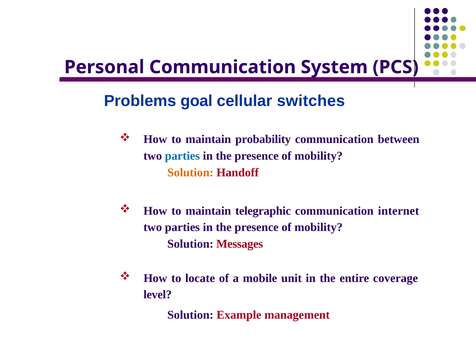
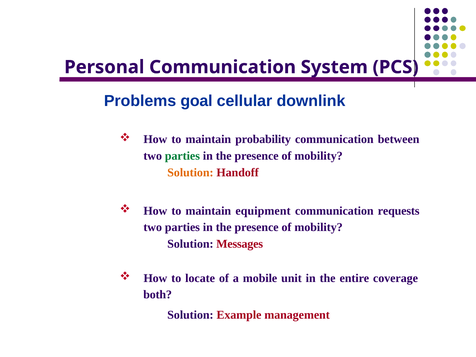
switches: switches -> downlink
parties at (182, 156) colour: blue -> green
telegraphic: telegraphic -> equipment
internet: internet -> requests
level: level -> both
